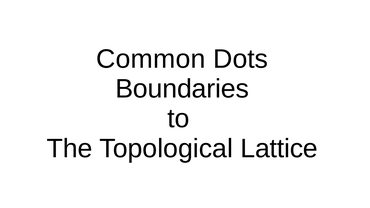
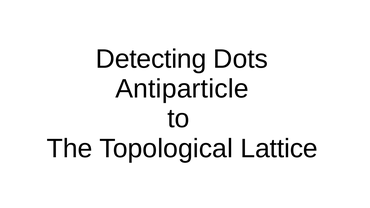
Common: Common -> Detecting
Boundaries: Boundaries -> Antiparticle
